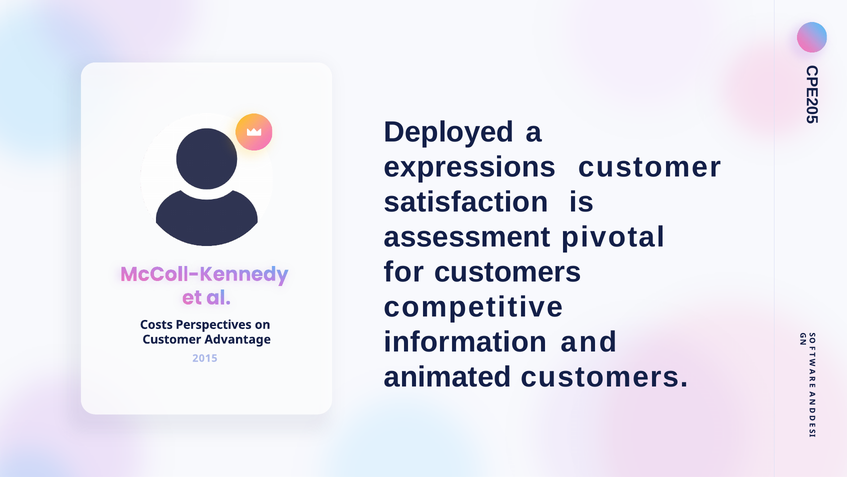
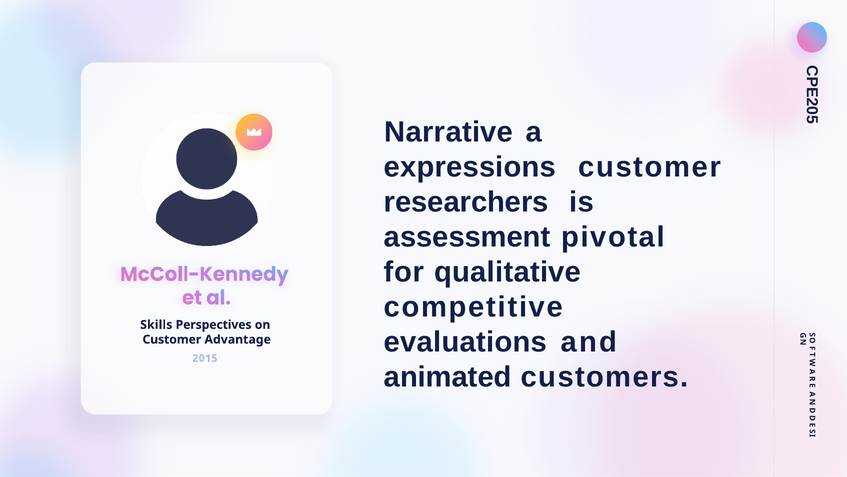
Deployed: Deployed -> Narrative
satisfaction: satisfaction -> researchers
for customers: customers -> qualitative
Costs: Costs -> Skills
information: information -> evaluations
